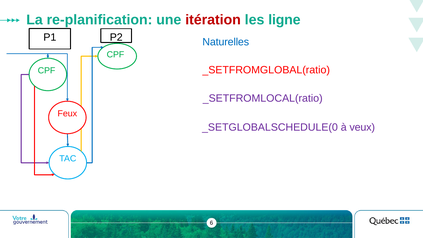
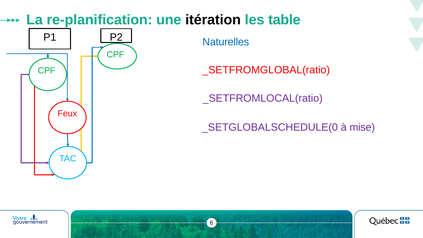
itération colour: red -> black
ligne: ligne -> table
veux: veux -> mise
